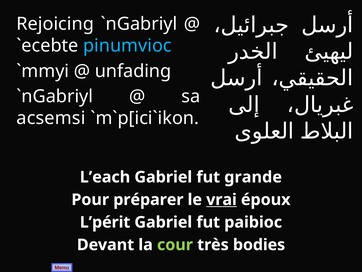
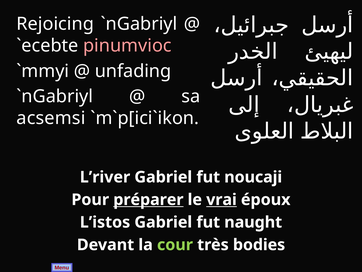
pinumvioc colour: light blue -> pink
L’each: L’each -> L’river
grande: grande -> noucaji
préparer underline: none -> present
L’périt: L’périt -> L’istos
paibioc: paibioc -> naught
